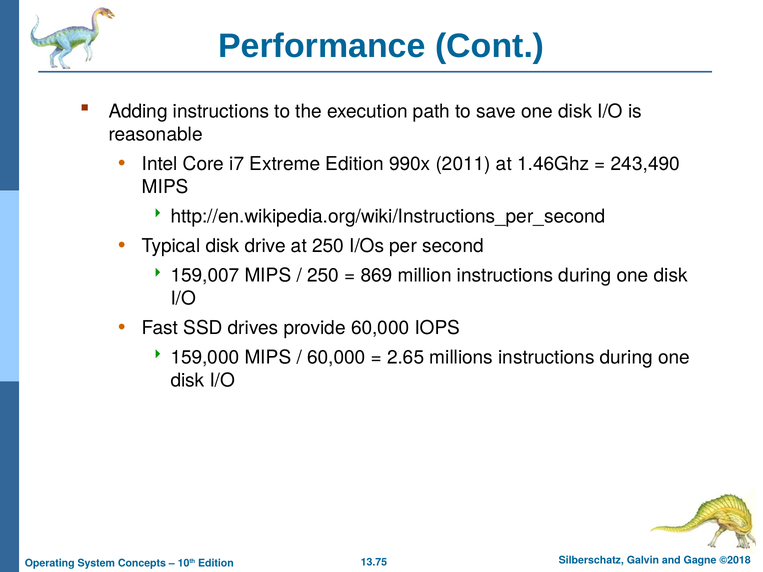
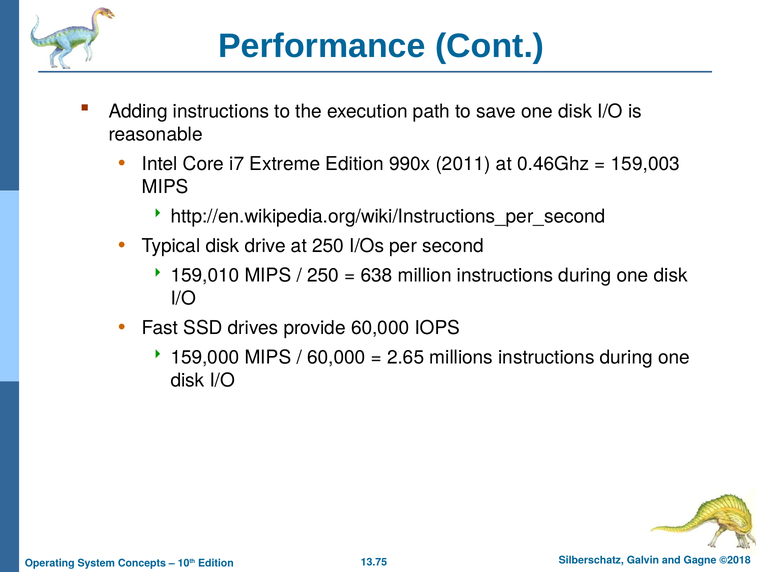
1.46Ghz: 1.46Ghz -> 0.46Ghz
243,490: 243,490 -> 159,003
159,007: 159,007 -> 159,010
869: 869 -> 638
